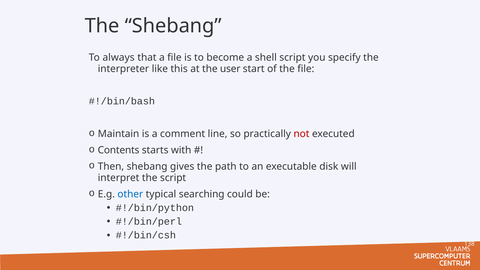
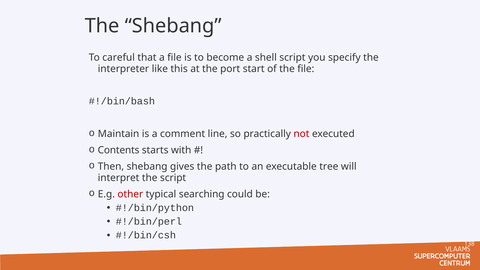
always: always -> careful
user: user -> port
disk: disk -> tree
other colour: blue -> red
